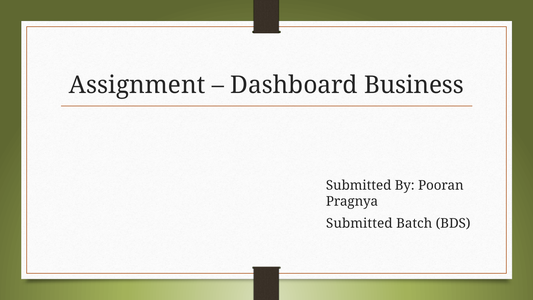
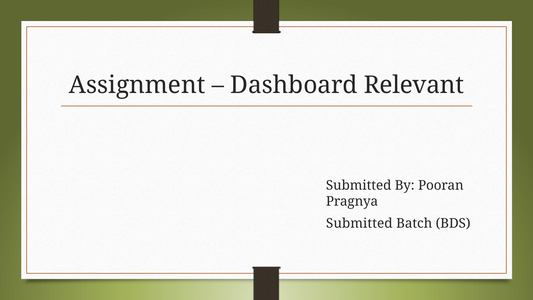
Business: Business -> Relevant
